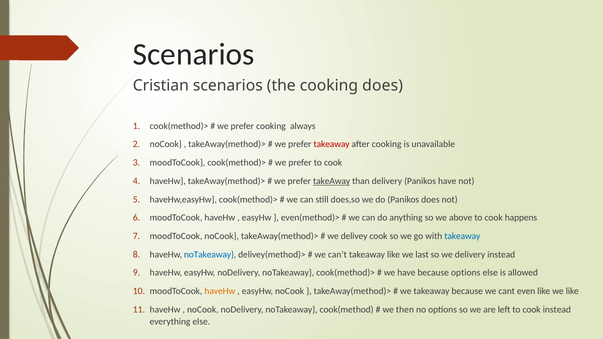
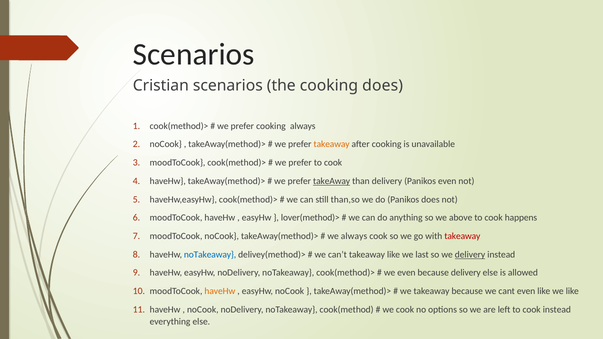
takeaway at (332, 144) colour: red -> orange
Panikos have: have -> even
does,so: does,so -> than,so
even(method)>: even(method)> -> lover(method)>
we delivey: delivey -> always
takeaway at (462, 236) colour: blue -> red
delivery at (470, 255) underline: none -> present
we have: have -> even
because options: options -> delivery
we then: then -> cook
